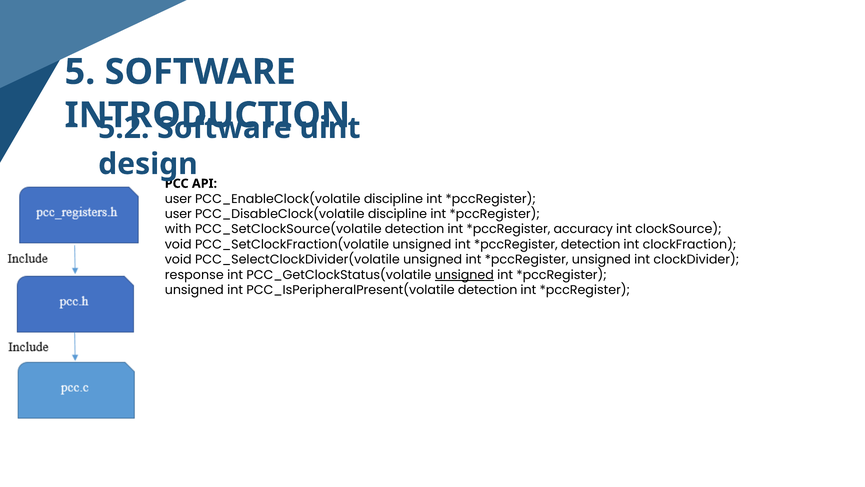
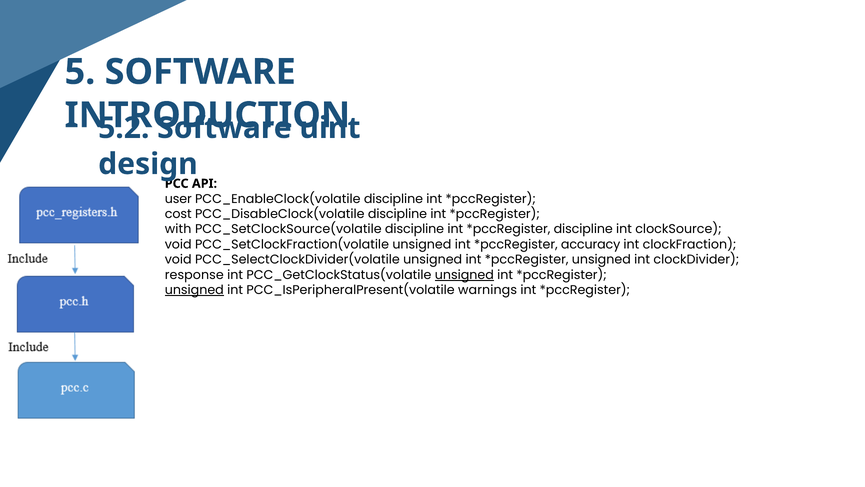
user at (178, 214): user -> cost
PCC_SetClockSource(volatile detection: detection -> discipline
accuracy at (583, 229): accuracy -> discipline
detection at (591, 244): detection -> accuracy
unsigned at (194, 290) underline: none -> present
PCC_IsPeripheralPresent(volatile detection: detection -> warnings
